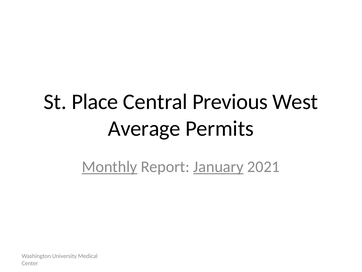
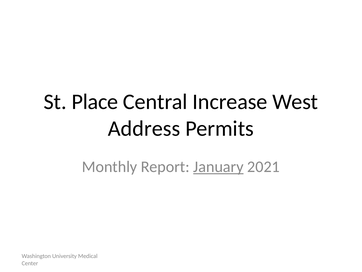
Previous: Previous -> Increase
Average: Average -> Address
Monthly underline: present -> none
